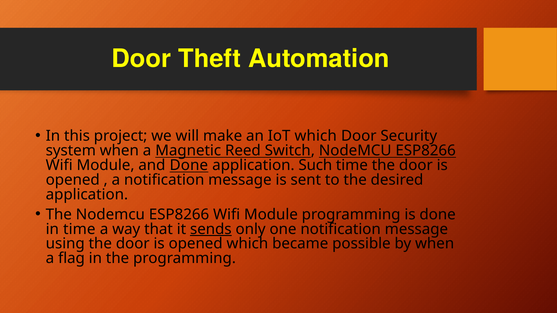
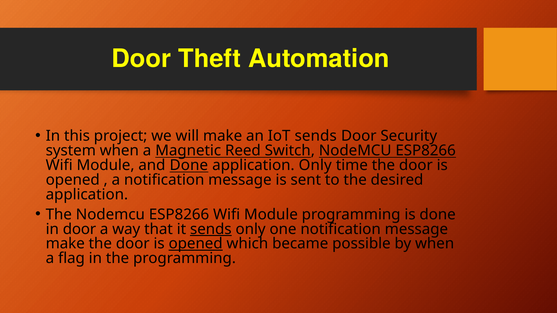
IoT which: which -> sends
application Such: Such -> Only
in time: time -> door
using at (65, 244): using -> make
opened at (196, 244) underline: none -> present
